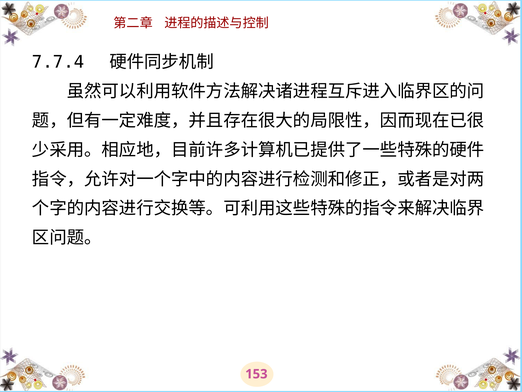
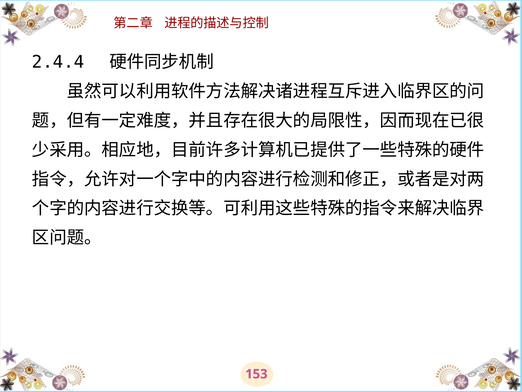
7.7.4: 7.7.4 -> 2.4.4
